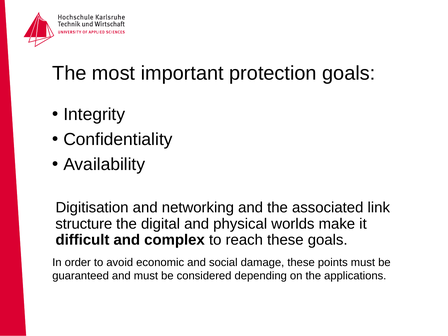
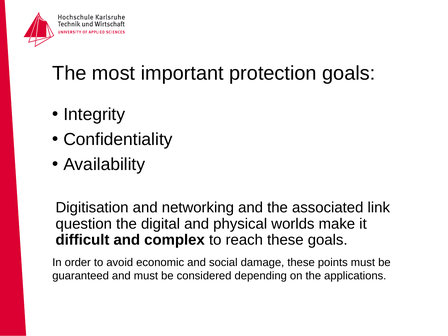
structure: structure -> question
